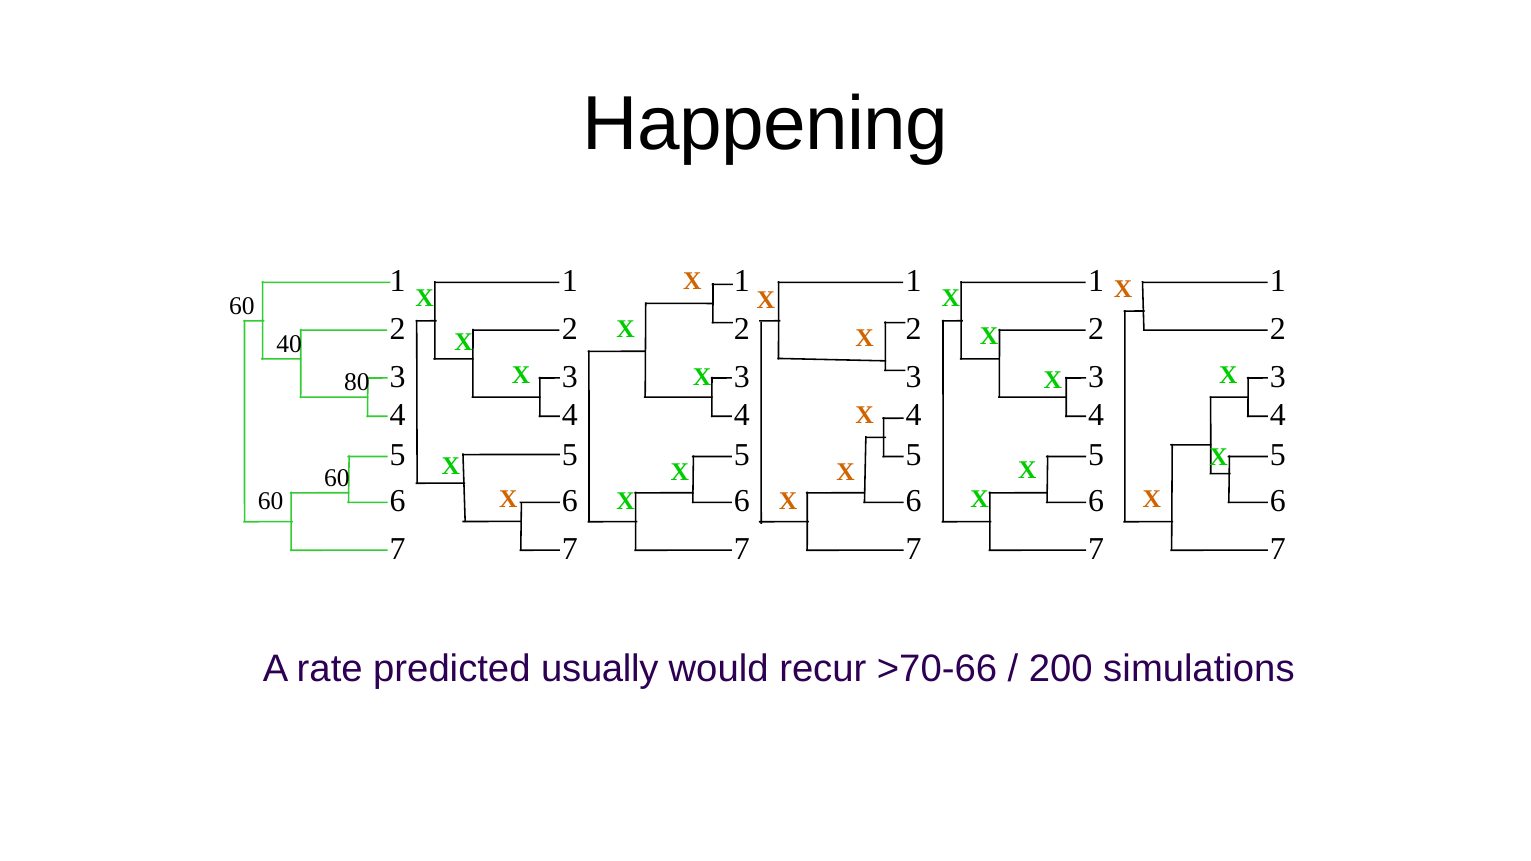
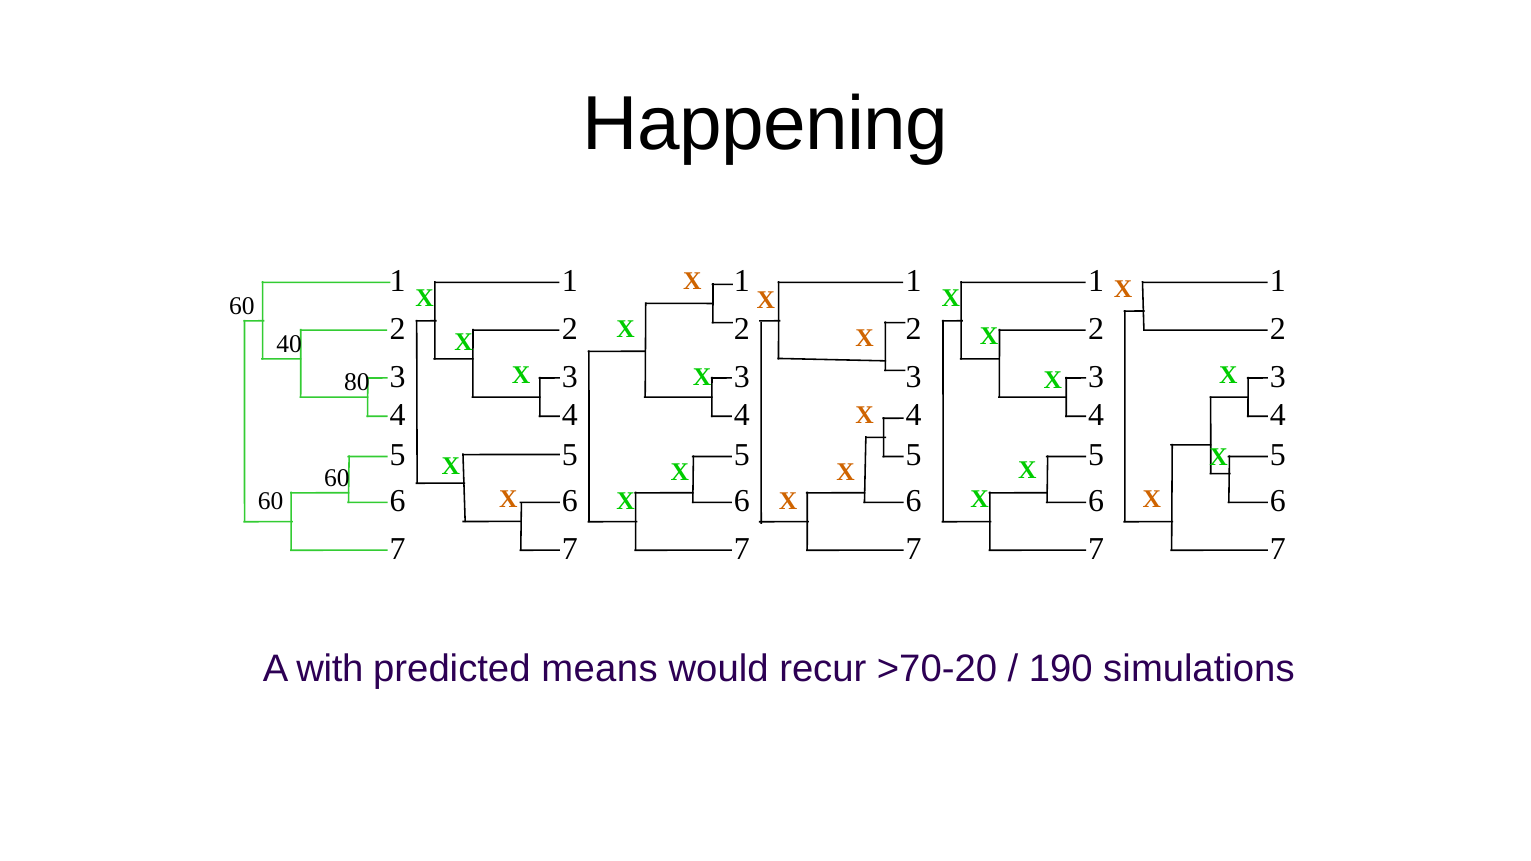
rate: rate -> with
usually: usually -> means
>70-66: >70-66 -> >70-20
200: 200 -> 190
